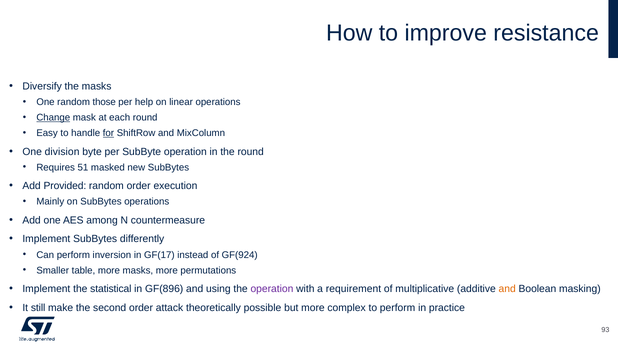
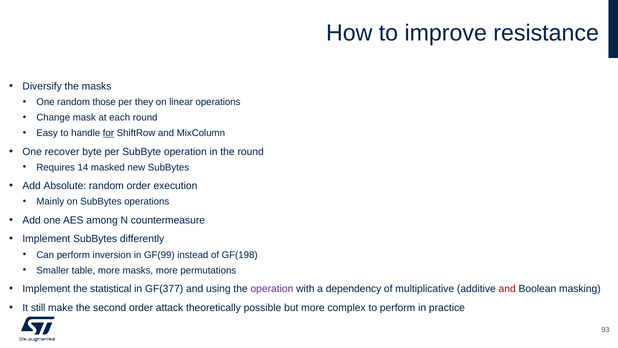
help: help -> they
Change underline: present -> none
division: division -> recover
51: 51 -> 14
Provided: Provided -> Absolute
GF(17: GF(17 -> GF(99
GF(924: GF(924 -> GF(198
GF(896: GF(896 -> GF(377
requirement: requirement -> dependency
and at (507, 288) colour: orange -> red
